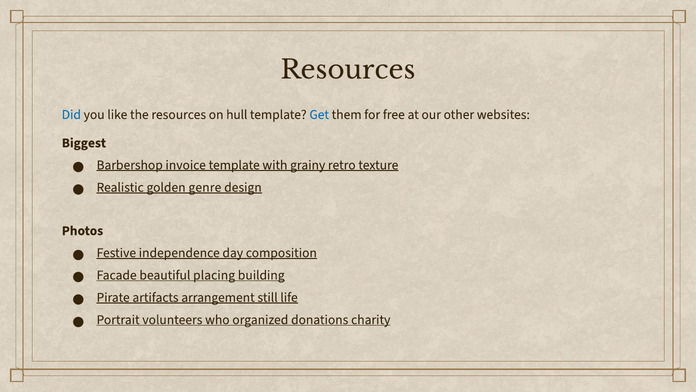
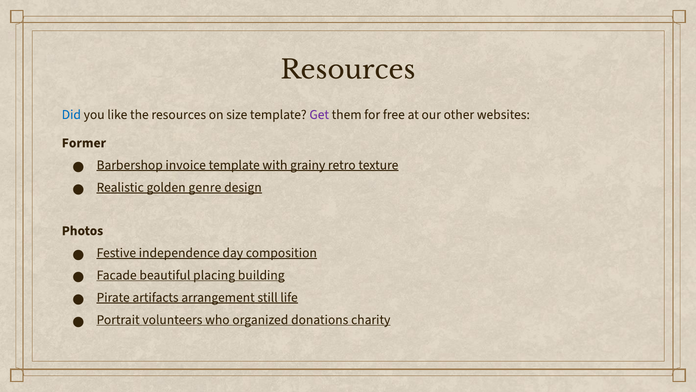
hull: hull -> size
Get colour: blue -> purple
Biggest: Biggest -> Former
